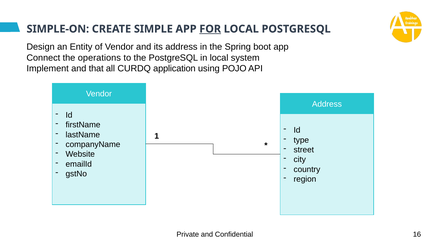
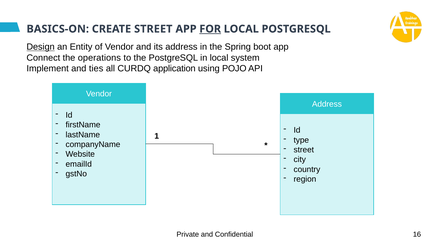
SIMPLE-ON: SIMPLE-ON -> BASICS-ON
CREATE SIMPLE: SIMPLE -> STREET
Design underline: none -> present
that: that -> ties
